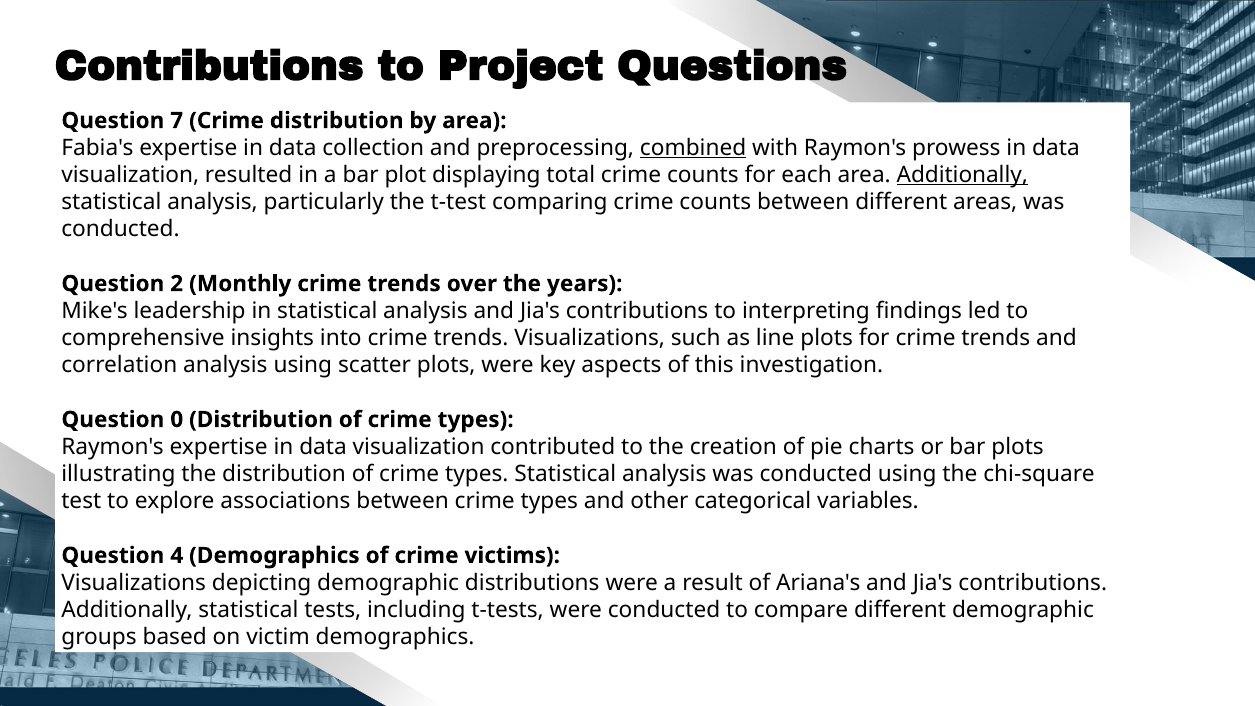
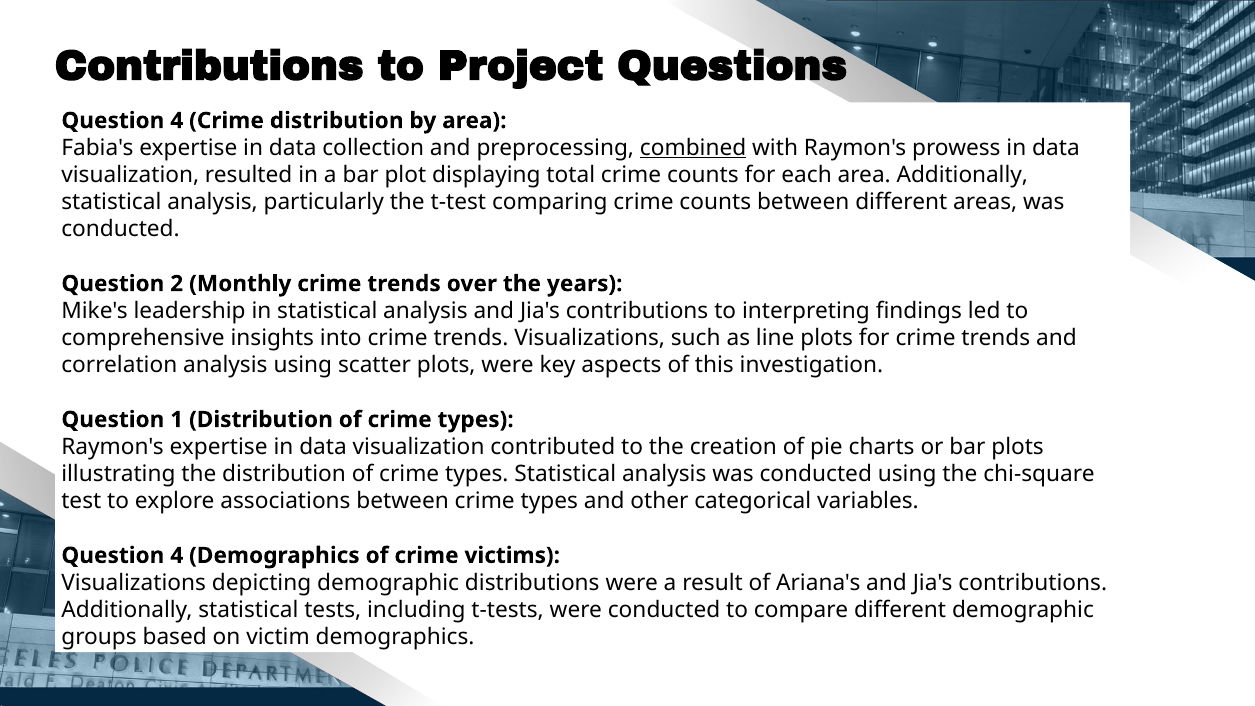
7 at (177, 121): 7 -> 4
Additionally at (962, 175) underline: present -> none
0: 0 -> 1
